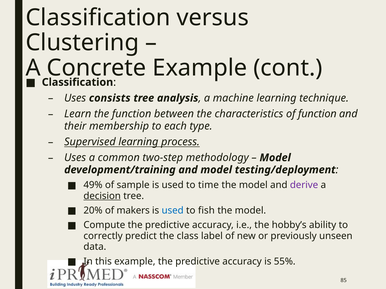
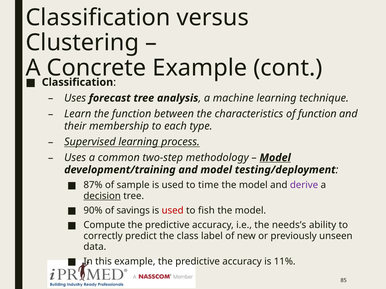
consists: consists -> forecast
Model at (275, 158) underline: none -> present
49%: 49% -> 87%
20%: 20% -> 90%
makers: makers -> savings
used at (173, 211) colour: blue -> red
hobby’s: hobby’s -> needs’s
55%: 55% -> 11%
